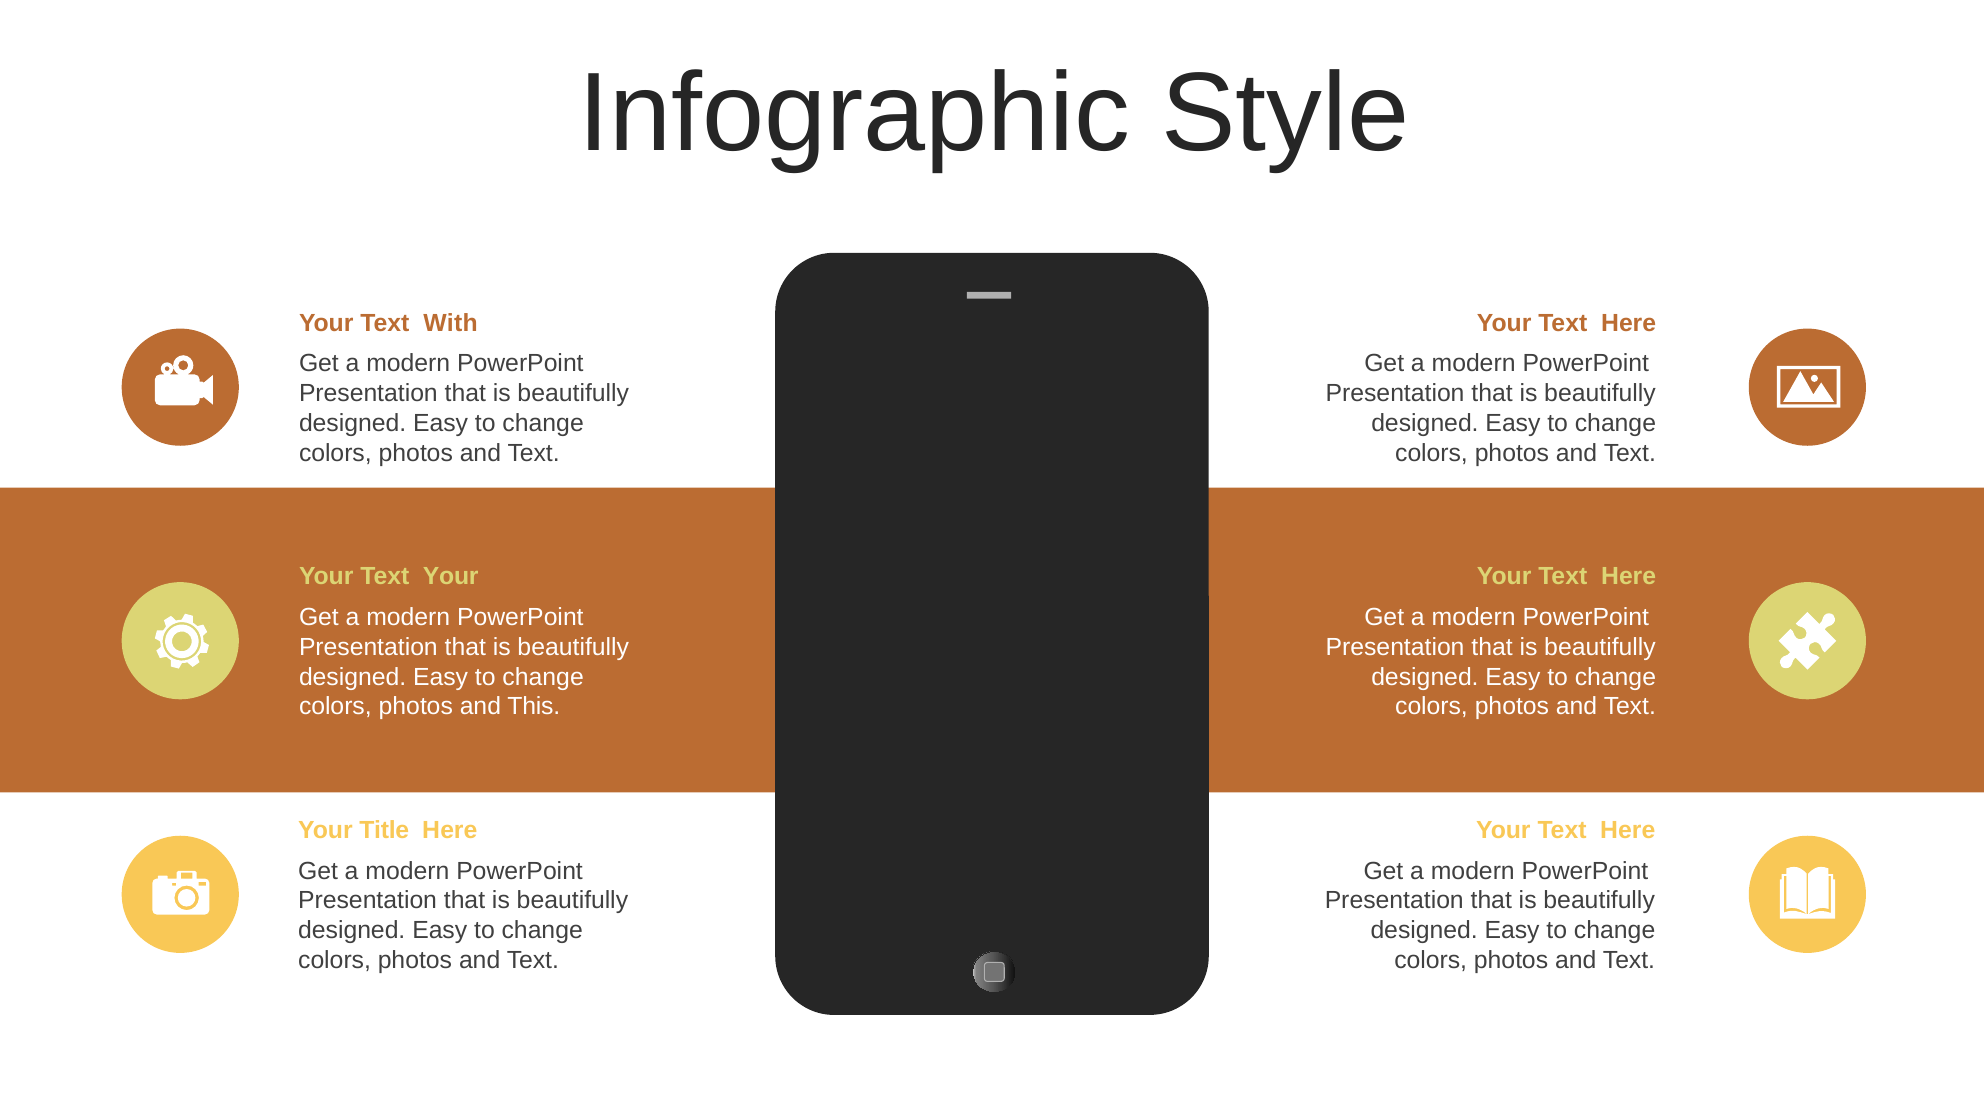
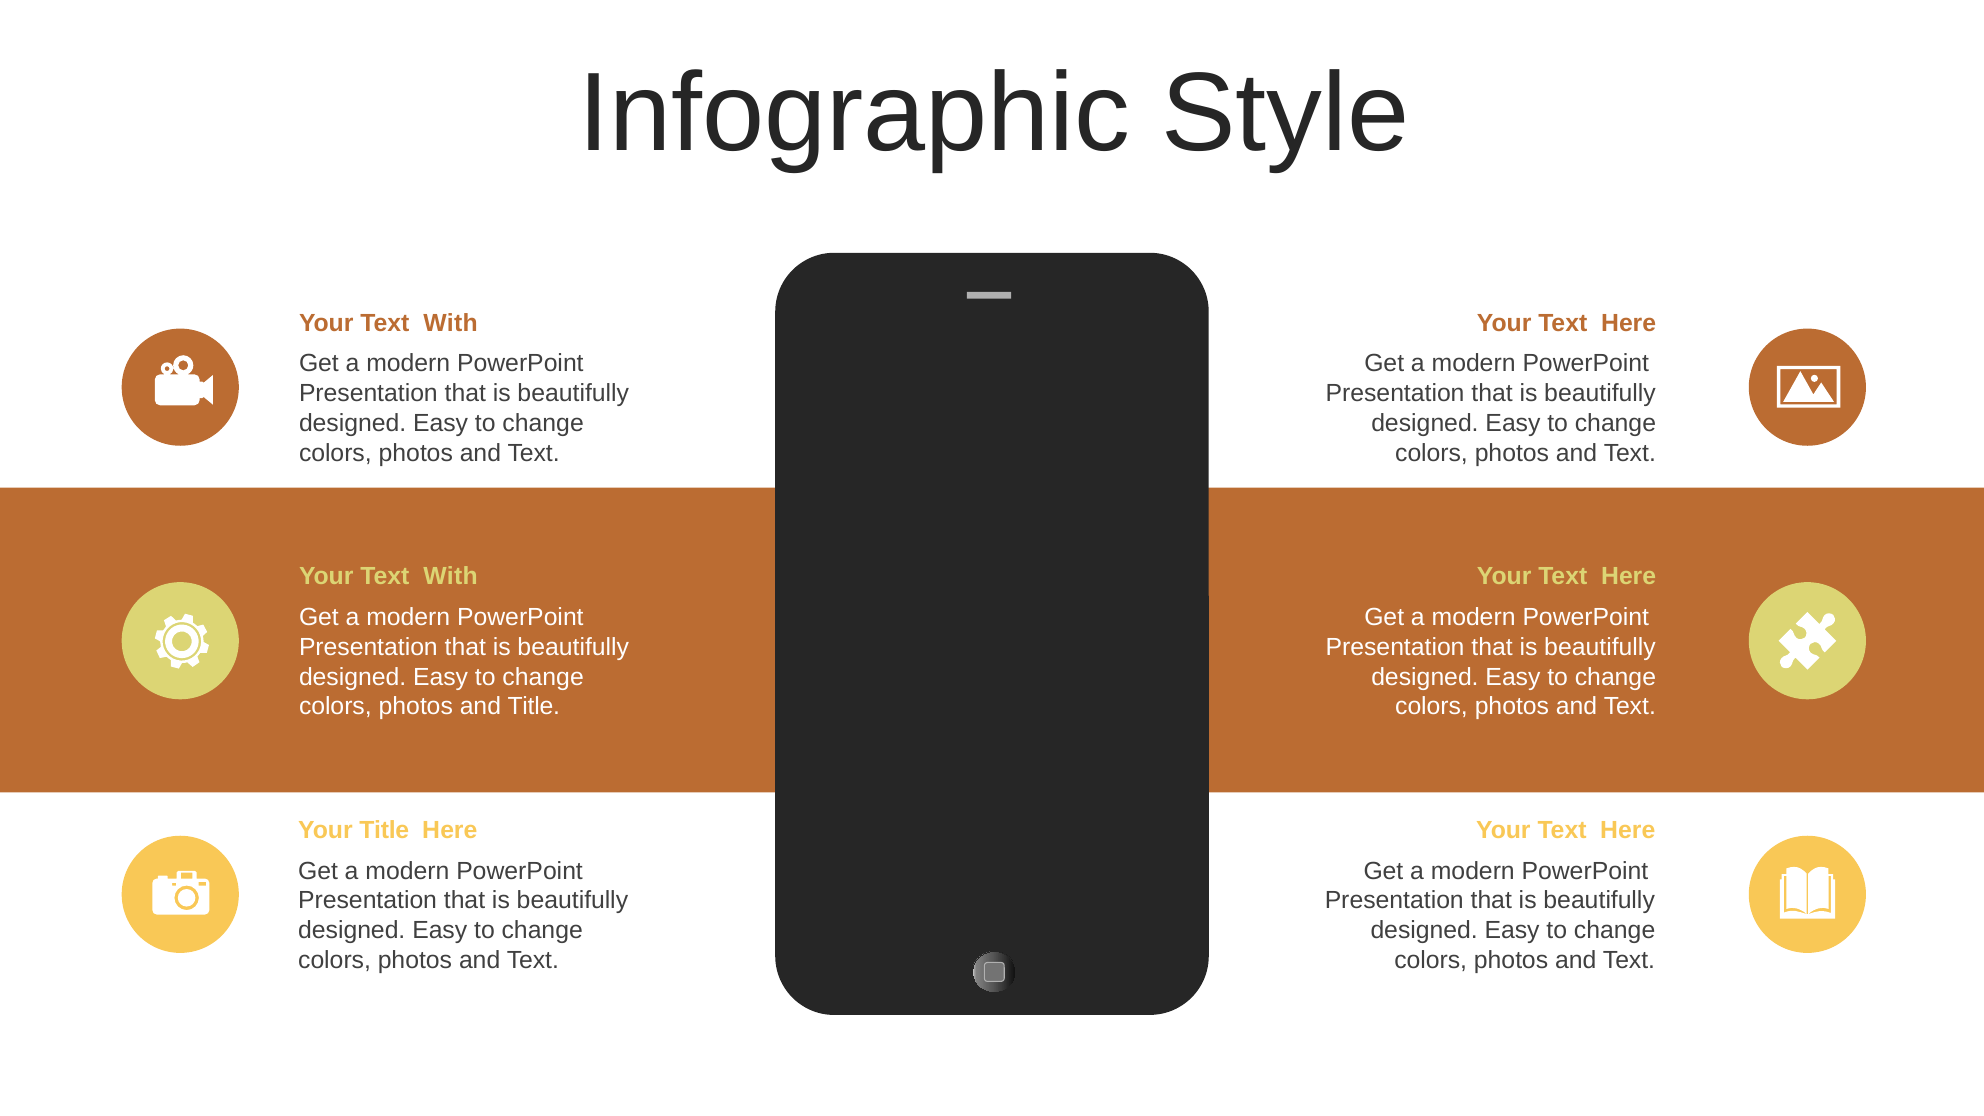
Your at (451, 577): Your -> With
and This: This -> Title
